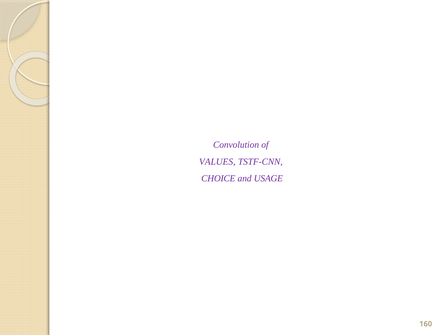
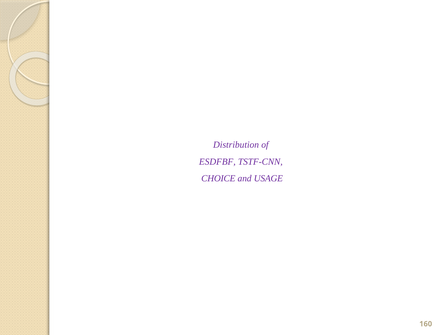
Convolution: Convolution -> Distribution
VALUES: VALUES -> ESDFBF
